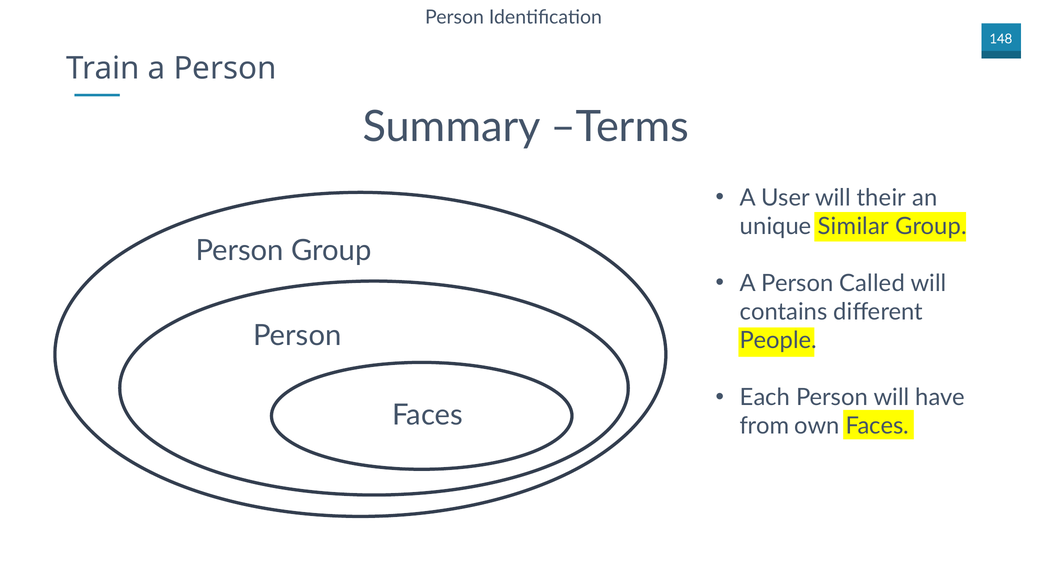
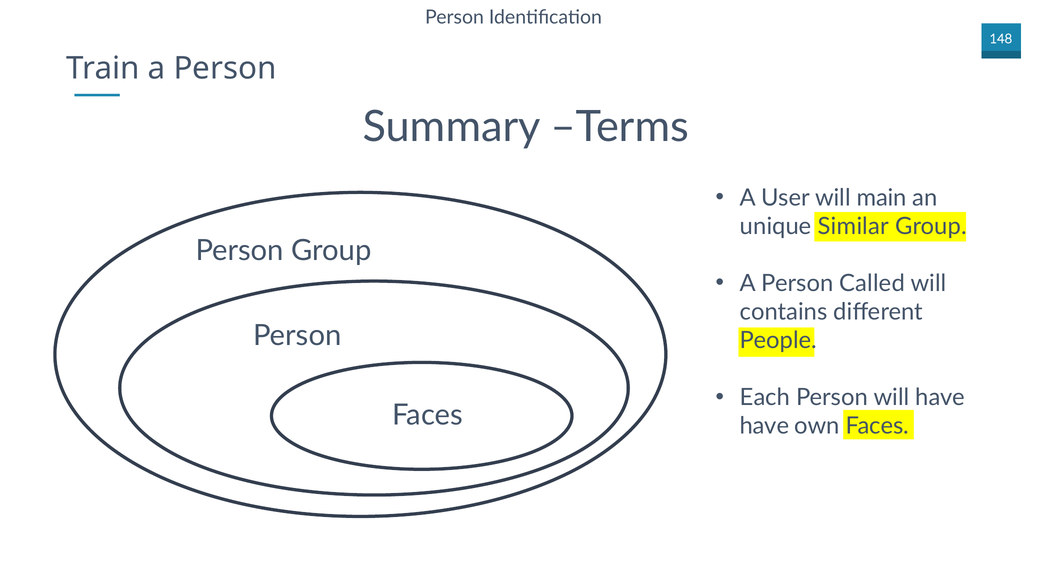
their: their -> main
from at (764, 427): from -> have
